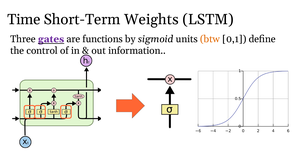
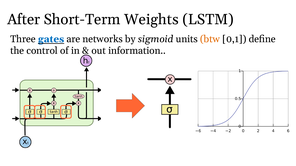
Time: Time -> After
gates colour: purple -> blue
functions: functions -> networks
